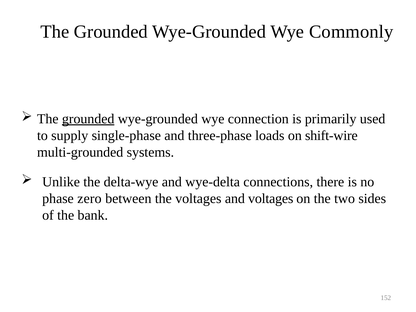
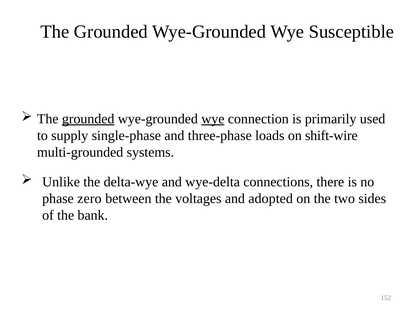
Commonly: Commonly -> Susceptible
wye at (213, 119) underline: none -> present
and voltages: voltages -> adopted
